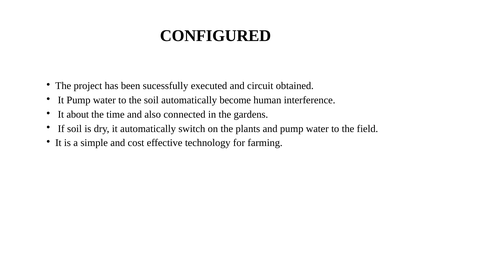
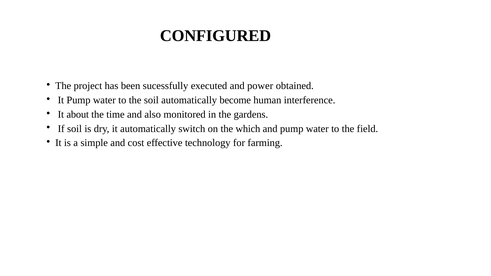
circuit: circuit -> power
connected: connected -> monitored
plants: plants -> which
